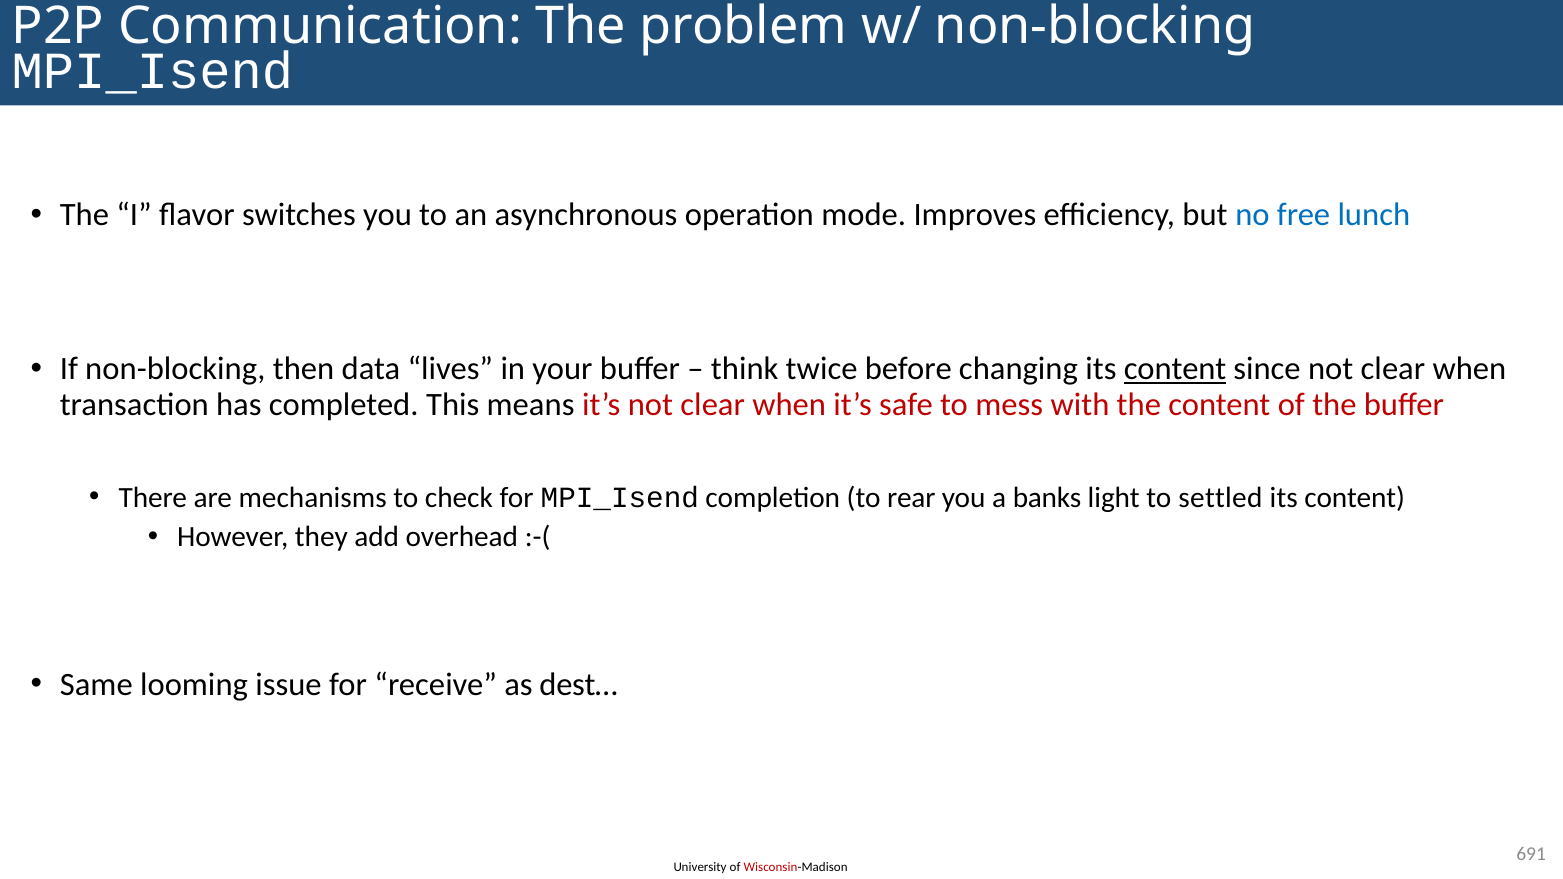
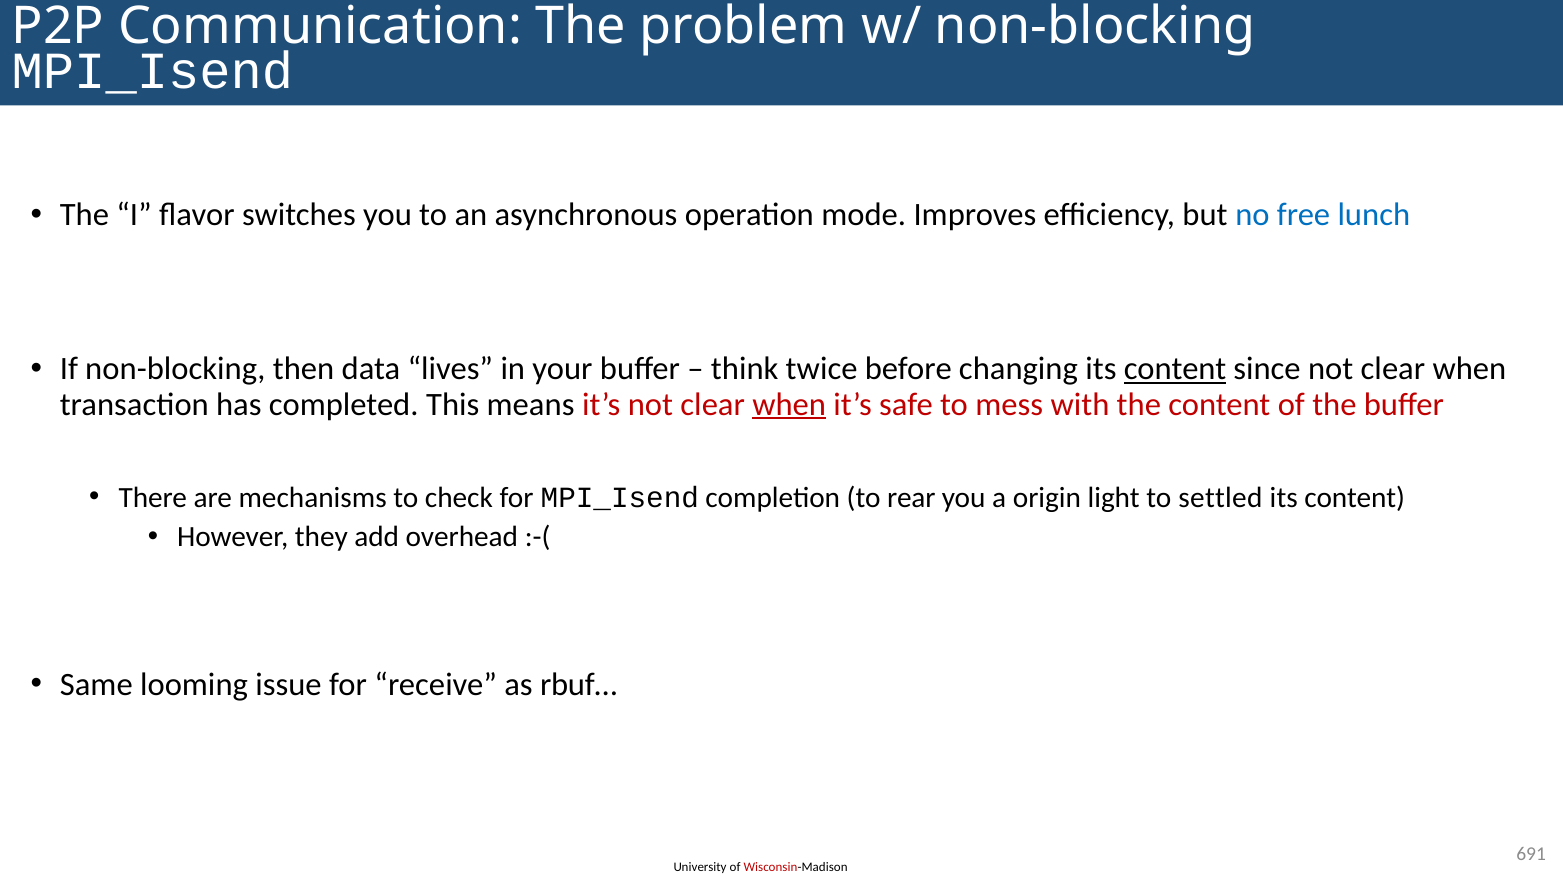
when at (789, 404) underline: none -> present
banks: banks -> origin
dest…: dest… -> rbuf…
